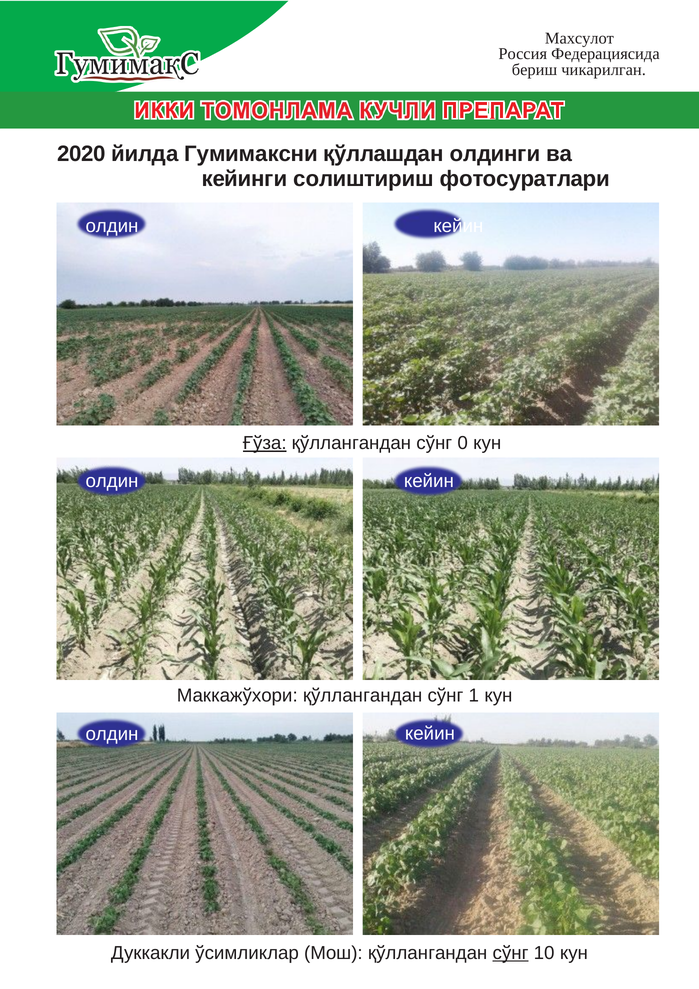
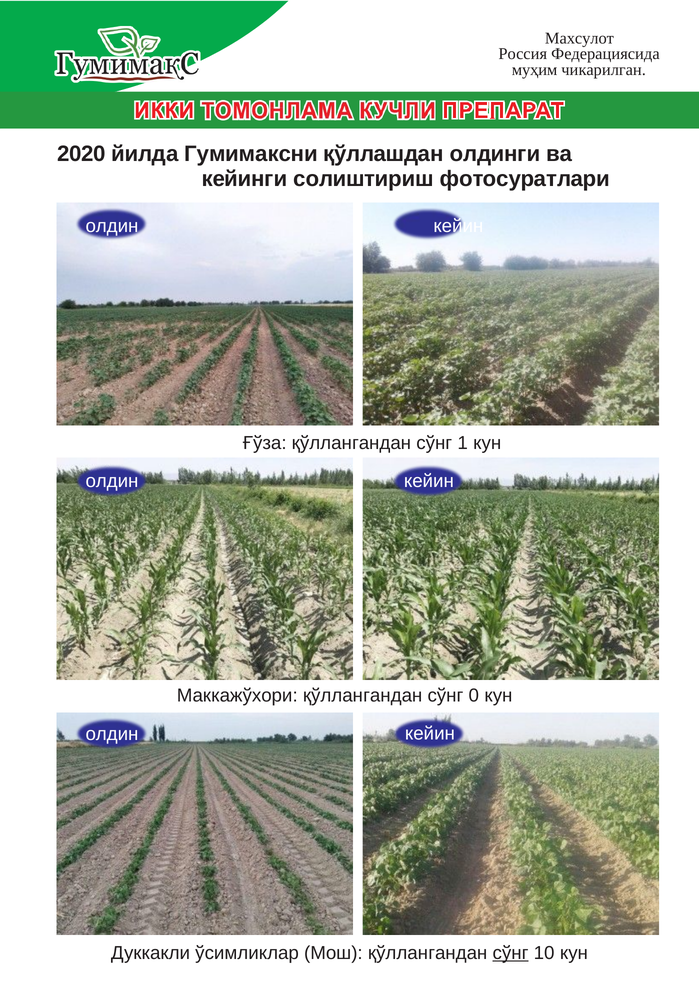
бериш: бериш -> муҳим
Ғўза underline: present -> none
0: 0 -> 1
1: 1 -> 0
